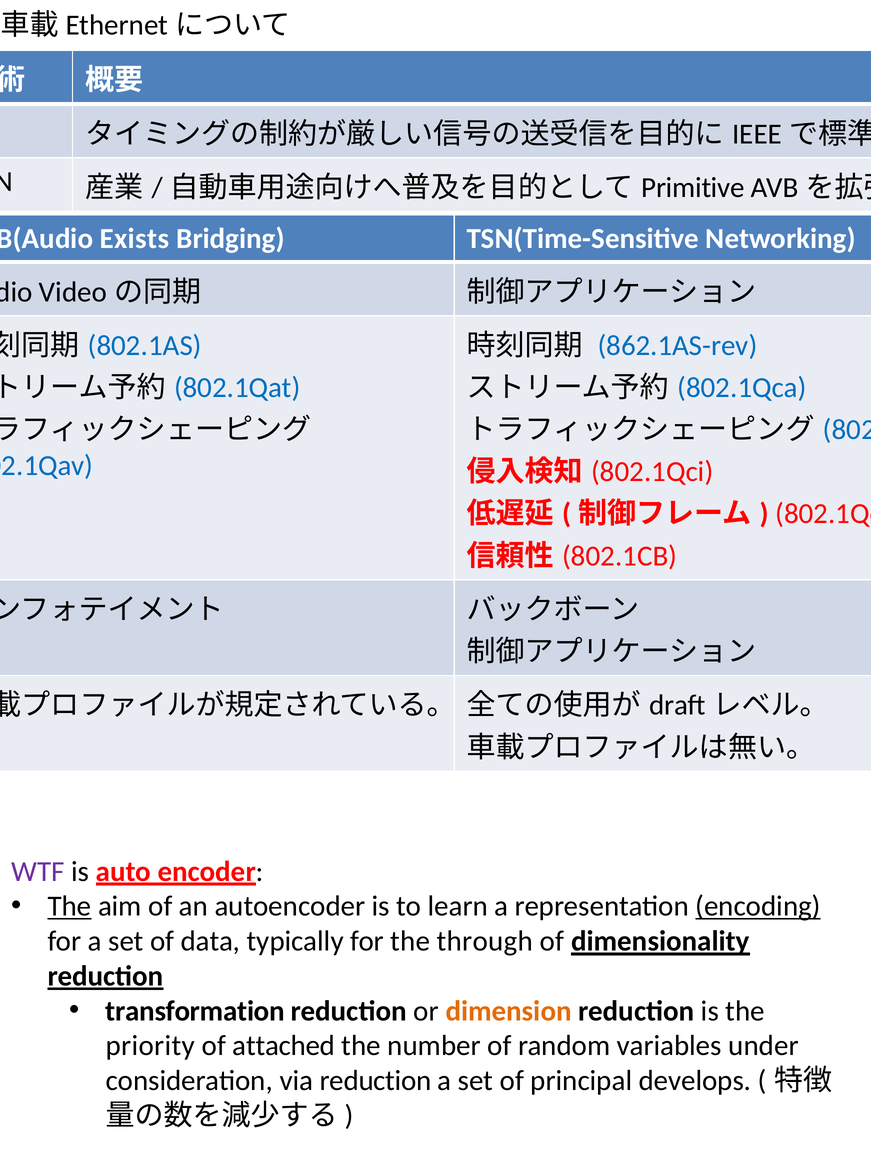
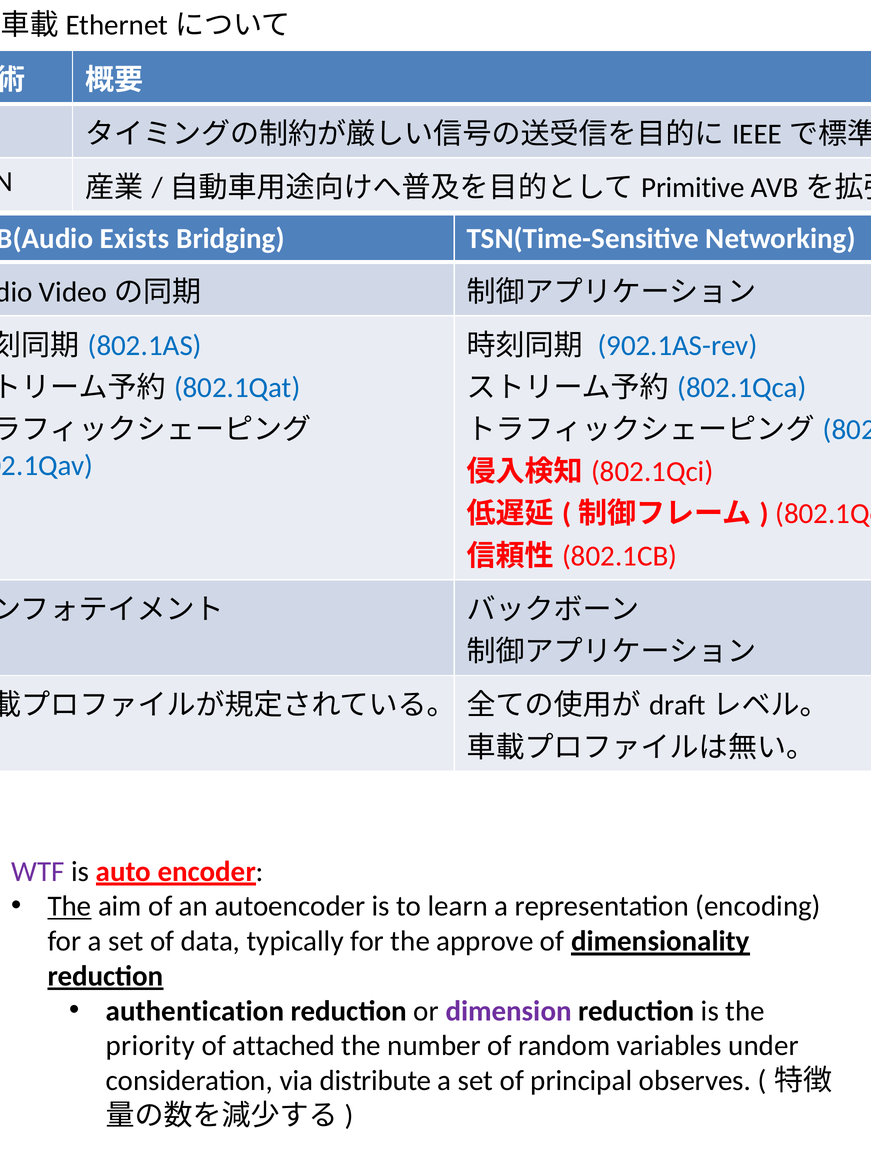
862.1AS-rev: 862.1AS-rev -> 902.1AS-rev
encoding underline: present -> none
through: through -> approve
transformation: transformation -> authentication
dimension colour: orange -> purple
via reduction: reduction -> distribute
develops: develops -> observes
